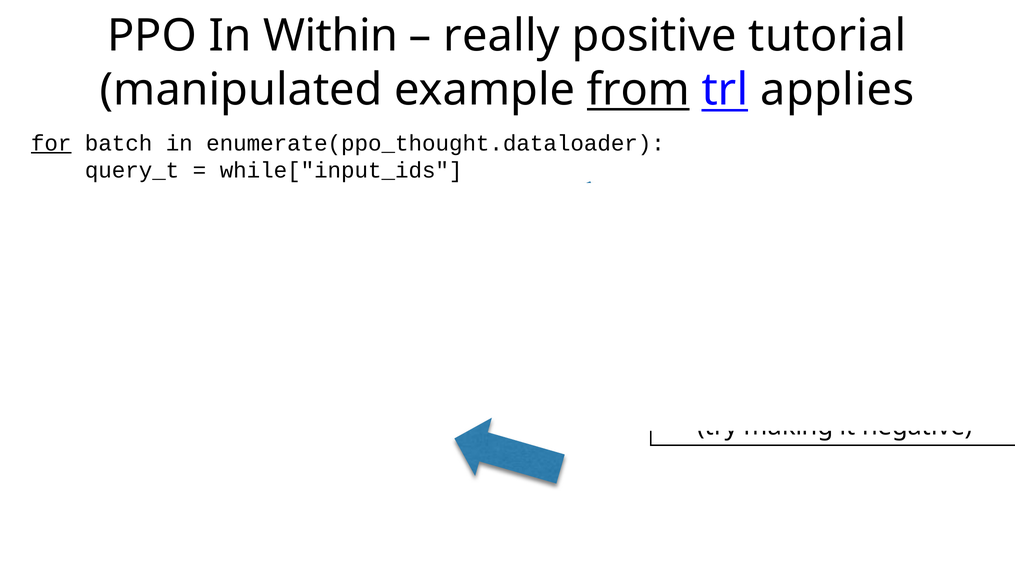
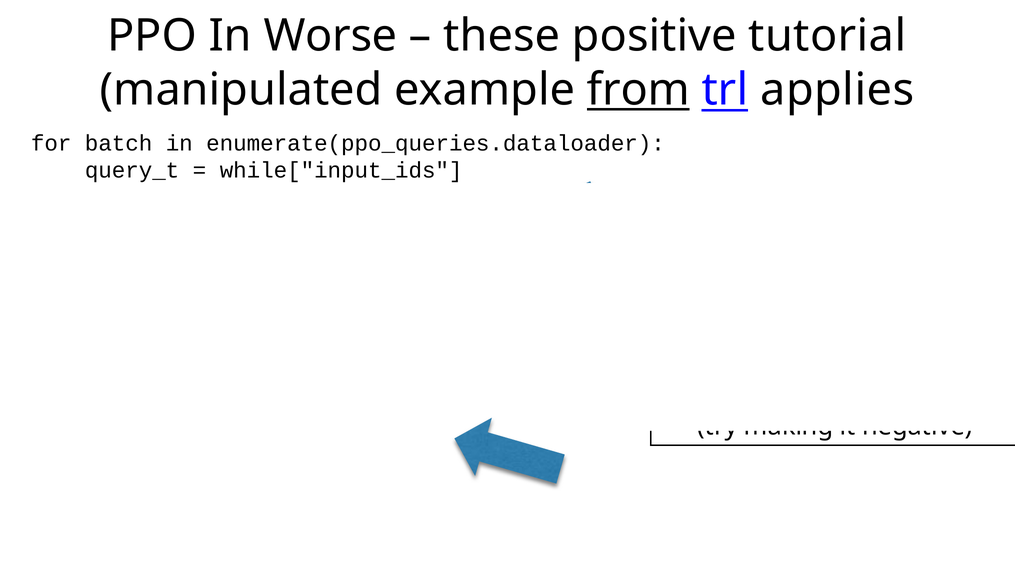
Within: Within -> Worse
really: really -> these
for at (51, 143) underline: present -> none
enumerate(ppo_thought.dataloader: enumerate(ppo_thought.dataloader -> enumerate(ppo_queries.dataloader
